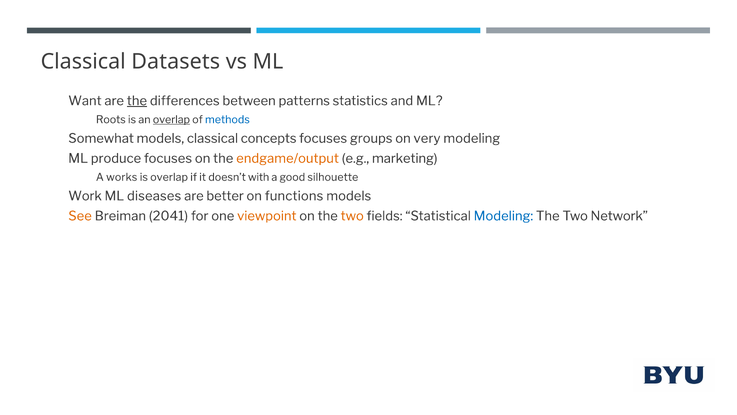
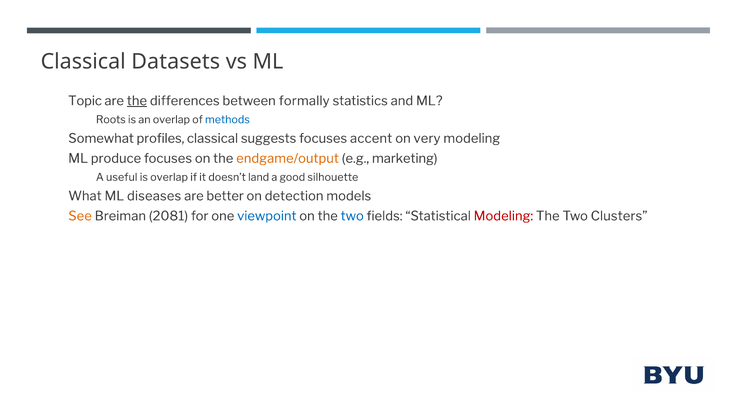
Want: Want -> Topic
patterns: patterns -> formally
overlap at (171, 120) underline: present -> none
Somewhat models: models -> profiles
concepts: concepts -> suggests
groups: groups -> accent
works: works -> useful
with: with -> land
Work: Work -> What
functions: functions -> detection
2041: 2041 -> 2081
viewpoint colour: orange -> blue
two at (352, 216) colour: orange -> blue
Modeling at (503, 216) colour: blue -> red
Network: Network -> Clusters
